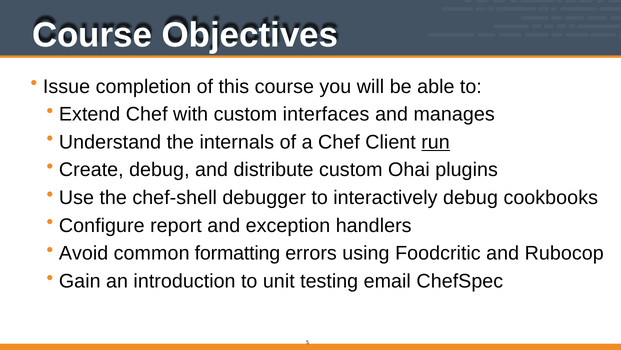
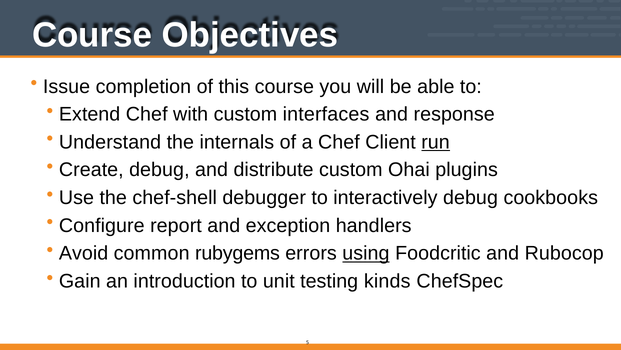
manages: manages -> response
formatting: formatting -> rubygems
using underline: none -> present
email: email -> kinds
